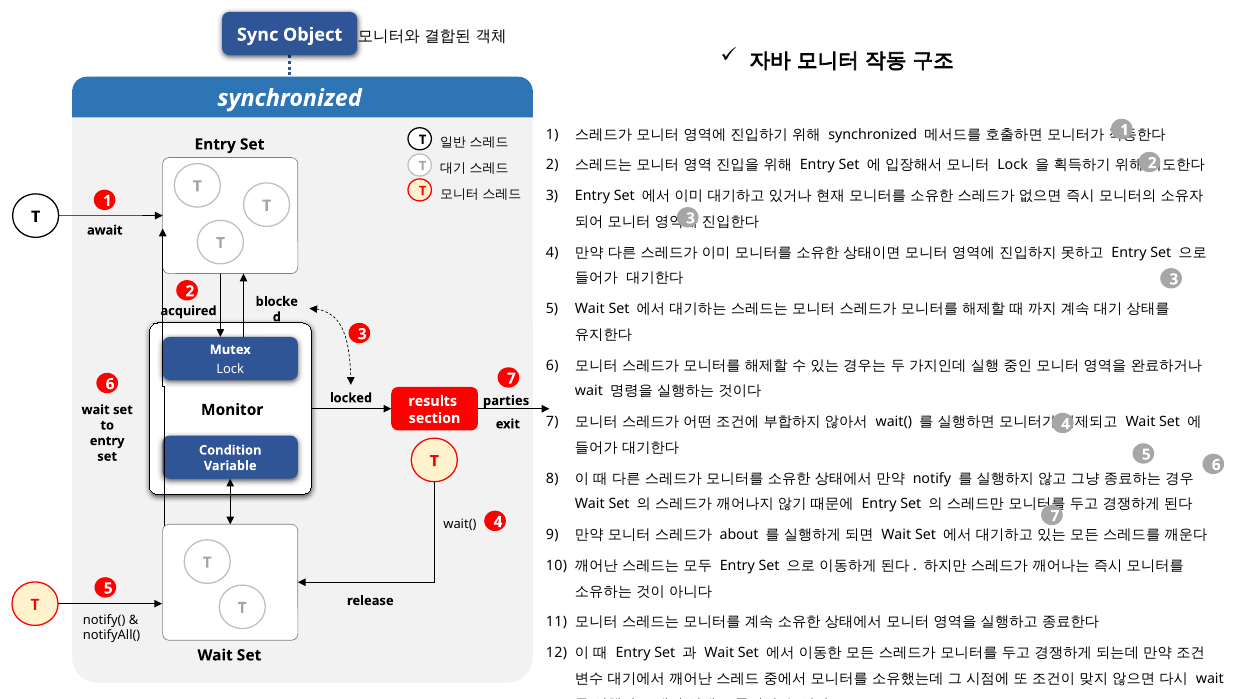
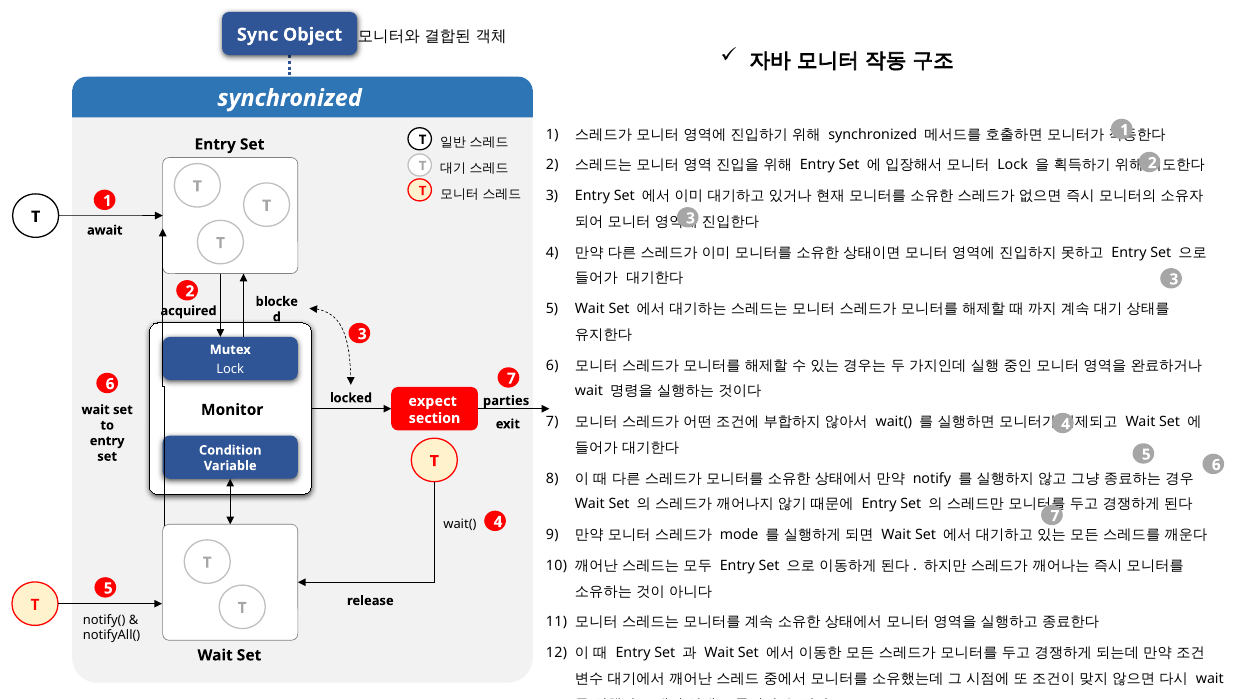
results: results -> expect
about: about -> mode
